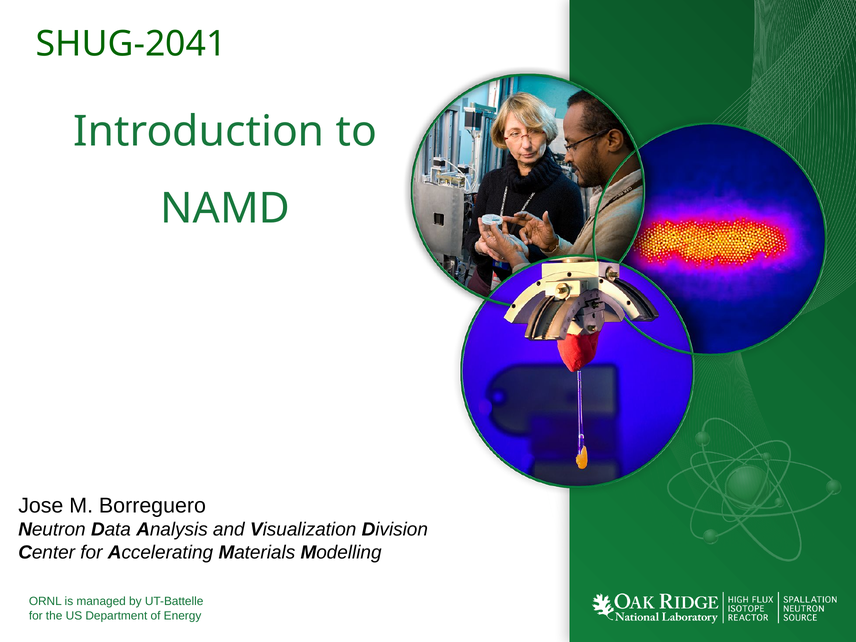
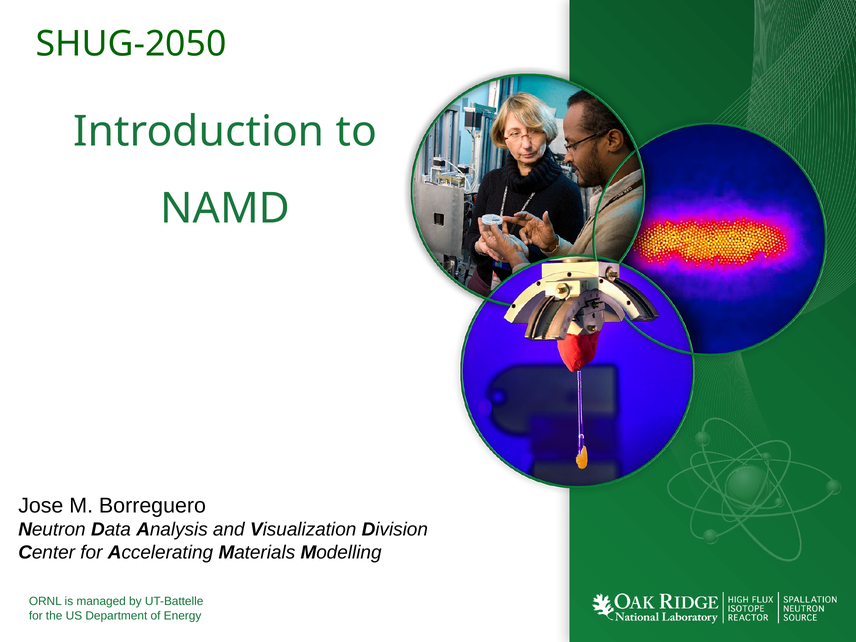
SHUG-2041: SHUG-2041 -> SHUG-2050
